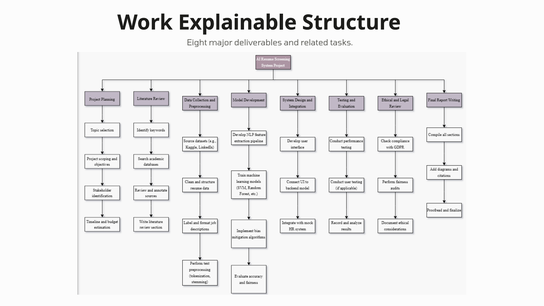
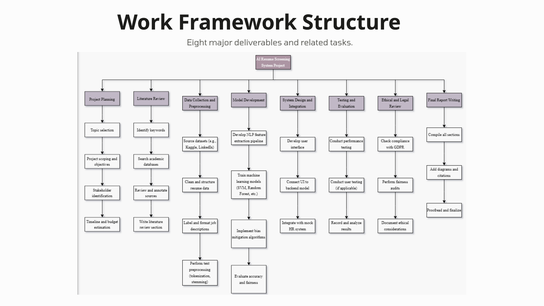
Explainable: Explainable -> Framework
